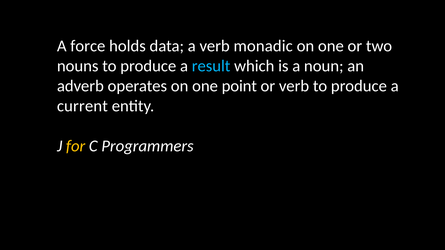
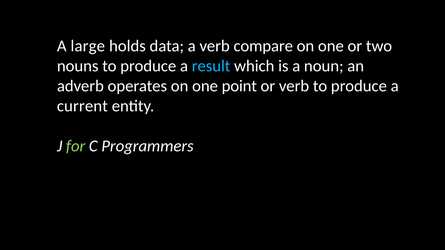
force: force -> large
monadic: monadic -> compare
for colour: yellow -> light green
